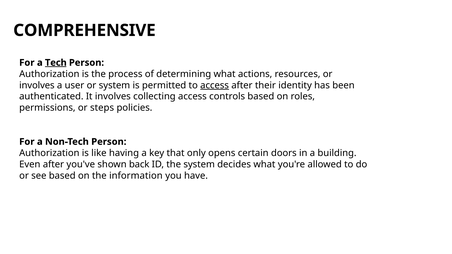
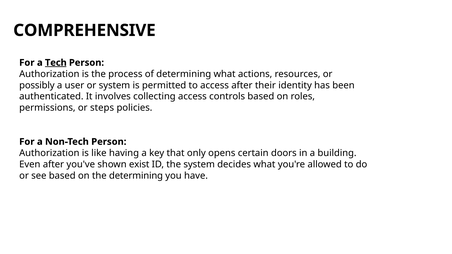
involves at (37, 85): involves -> possibly
access at (215, 85) underline: present -> none
back: back -> exist
the information: information -> determining
